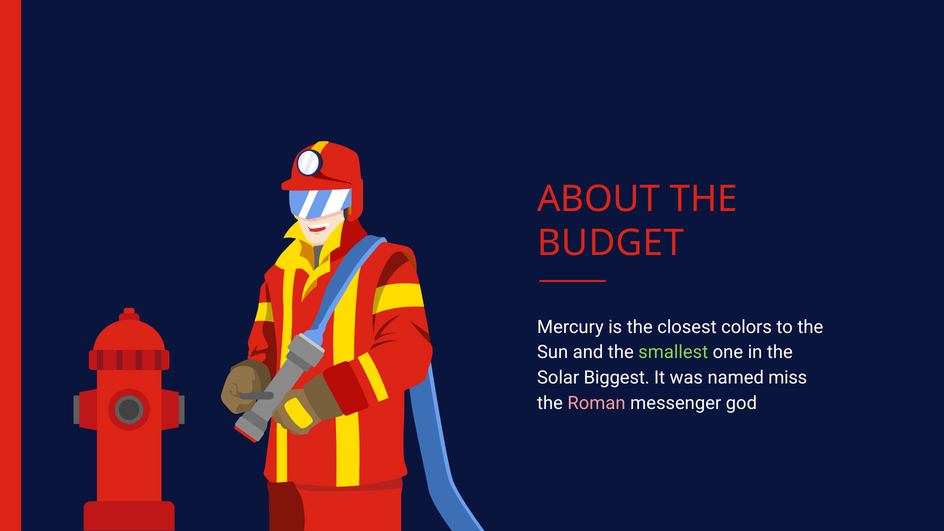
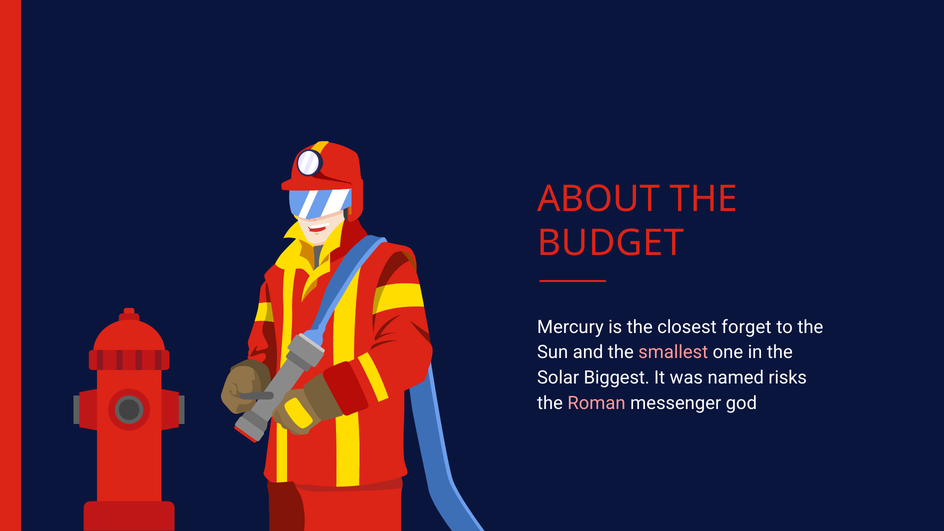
colors: colors -> forget
smallest colour: light green -> pink
miss: miss -> risks
